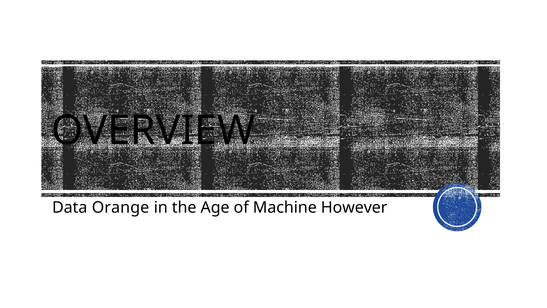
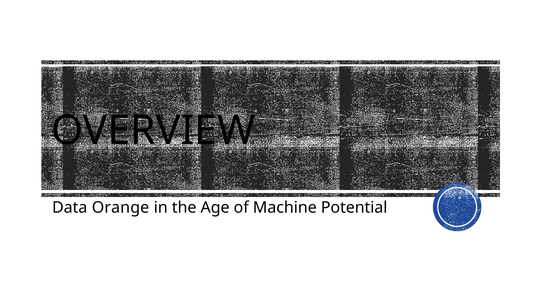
However: However -> Potential
